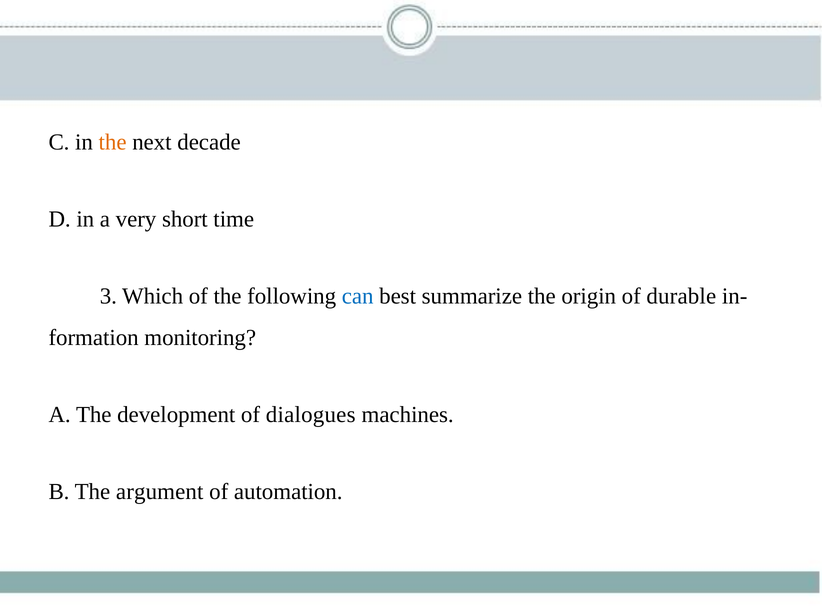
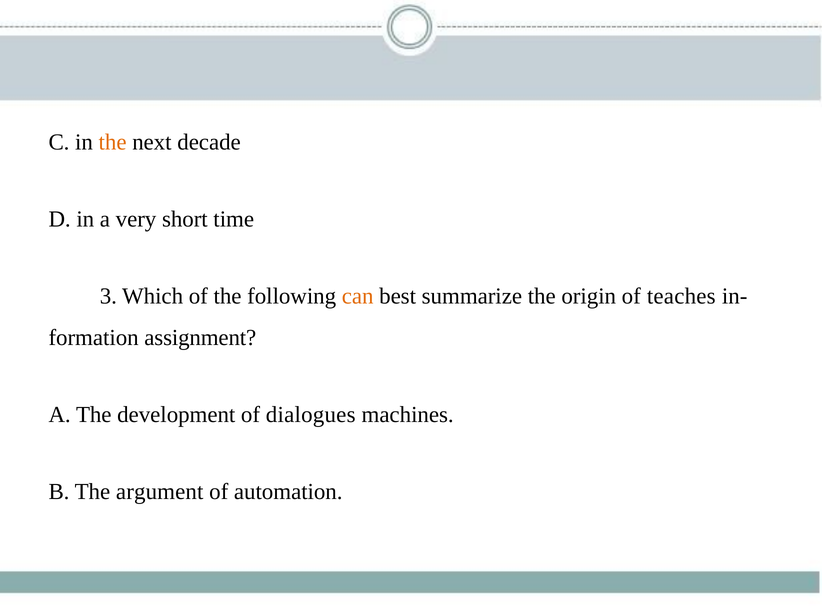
can colour: blue -> orange
durable: durable -> teaches
monitoring: monitoring -> assignment
